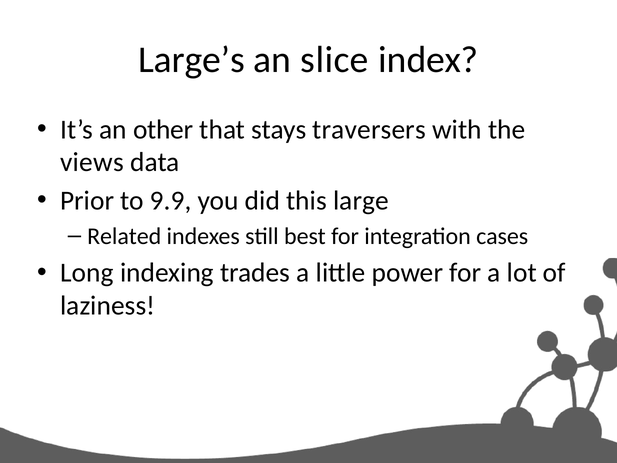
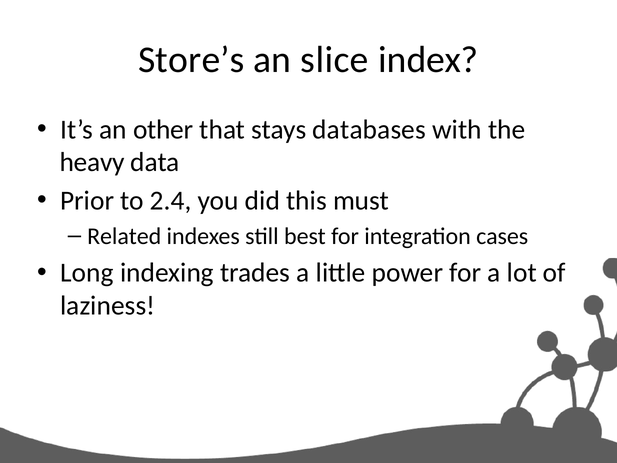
Large’s: Large’s -> Store’s
traversers: traversers -> databases
views: views -> heavy
9.9: 9.9 -> 2.4
large: large -> must
